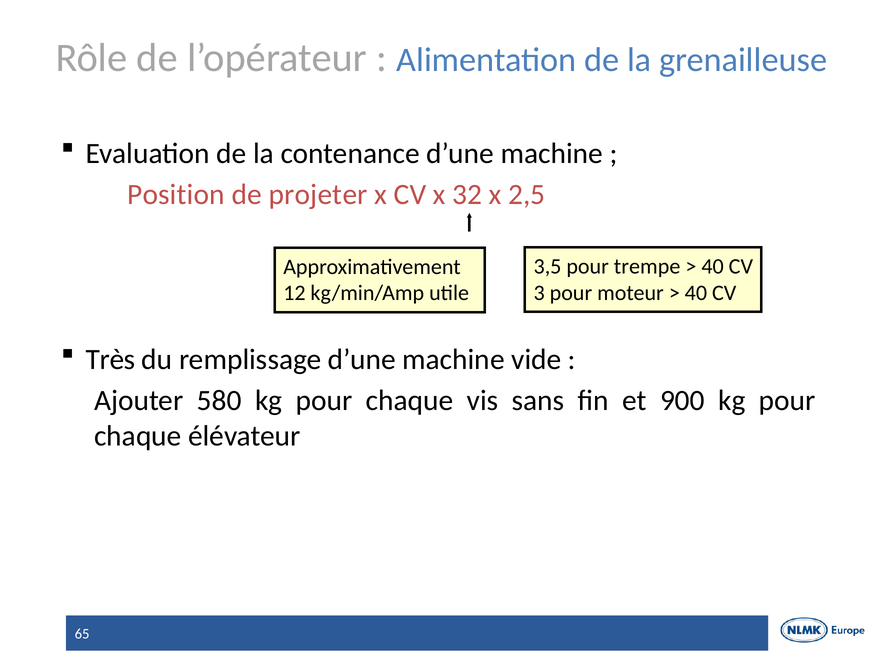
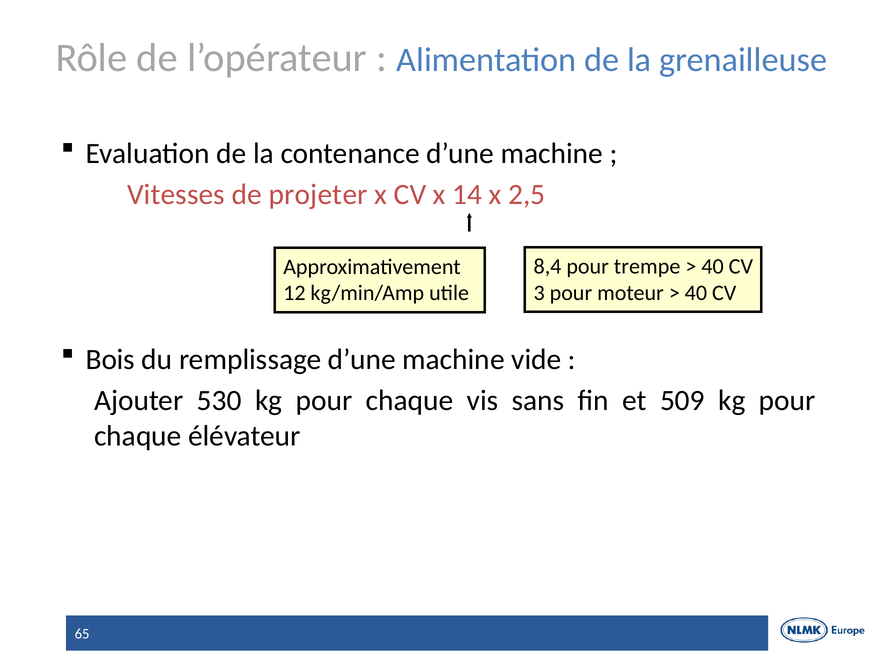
Position: Position -> Vitesses
32: 32 -> 14
3,5: 3,5 -> 8,4
Très: Très -> Bois
580: 580 -> 530
900: 900 -> 509
